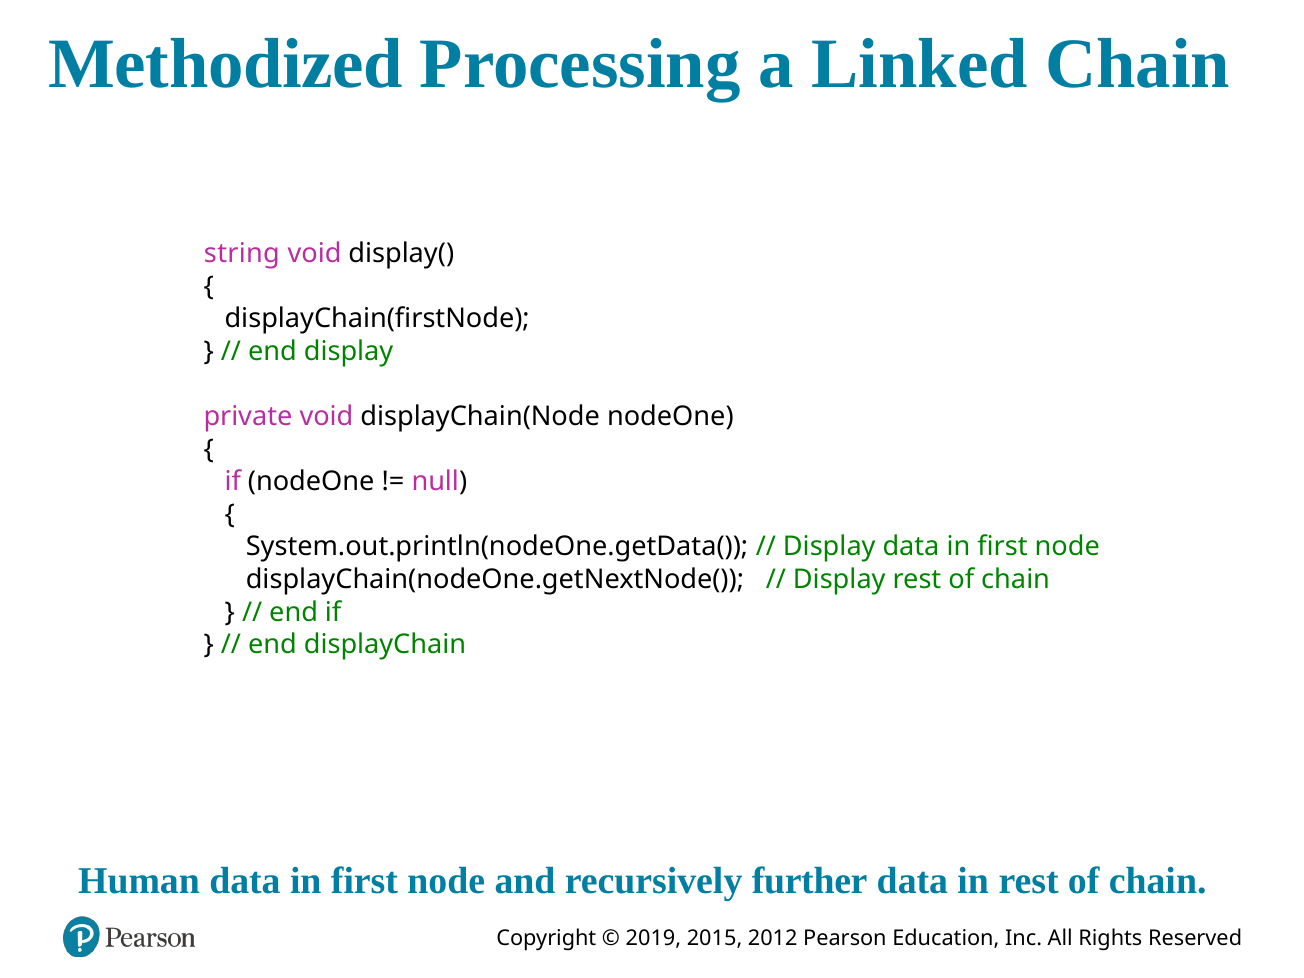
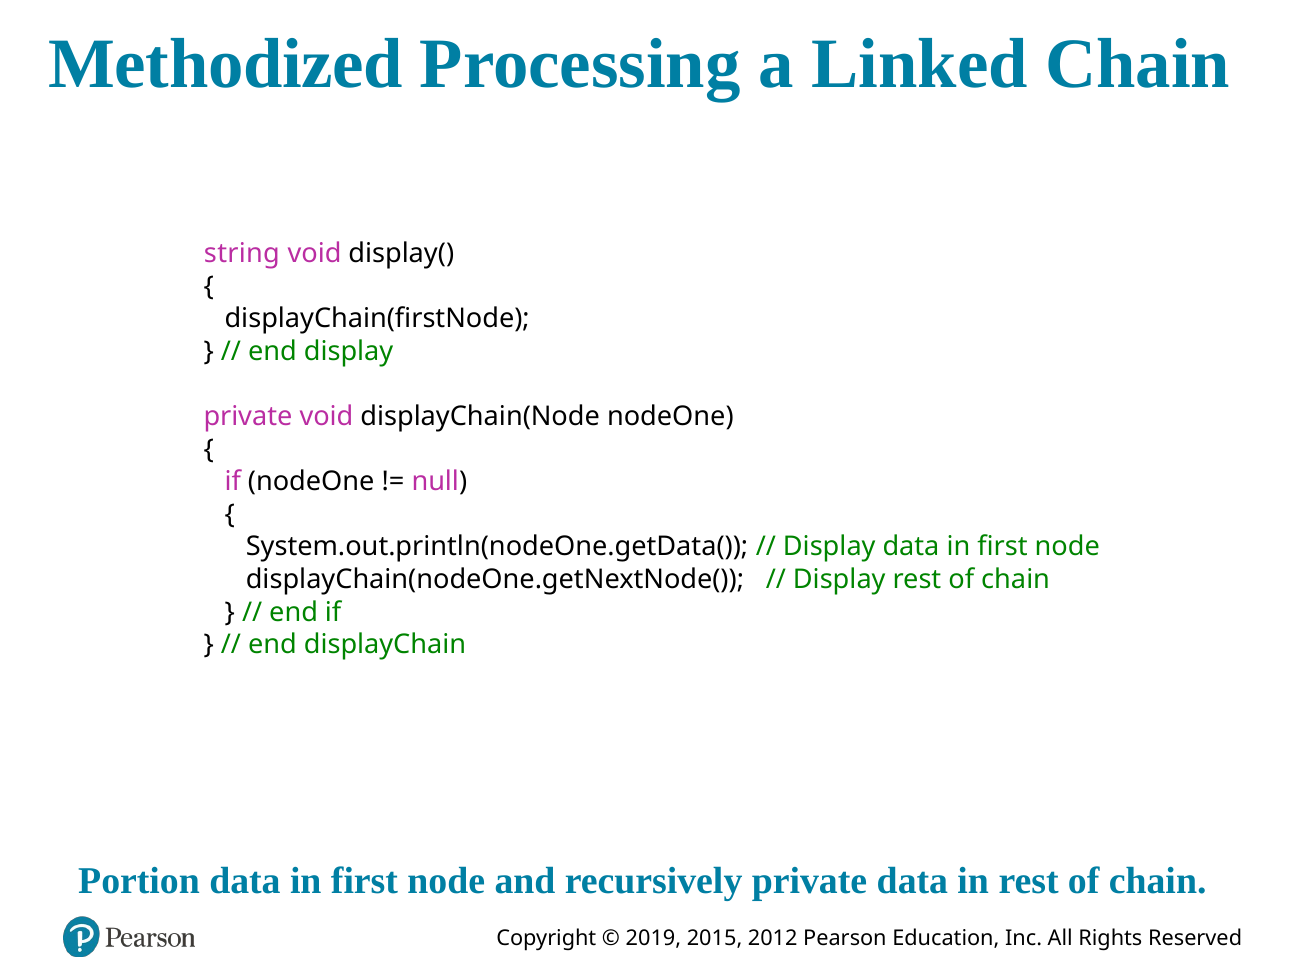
Human: Human -> Portion
recursively further: further -> private
